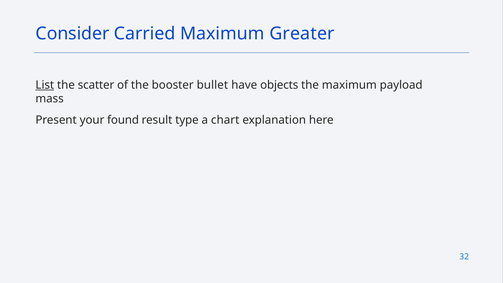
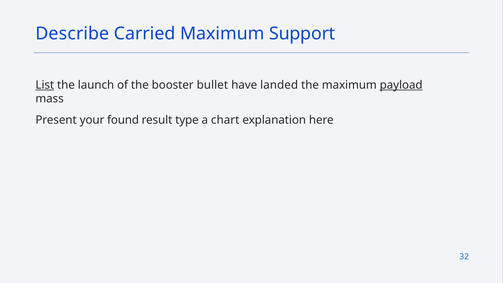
Consider: Consider -> Describe
Greater: Greater -> Support
scatter: scatter -> launch
objects: objects -> landed
payload underline: none -> present
